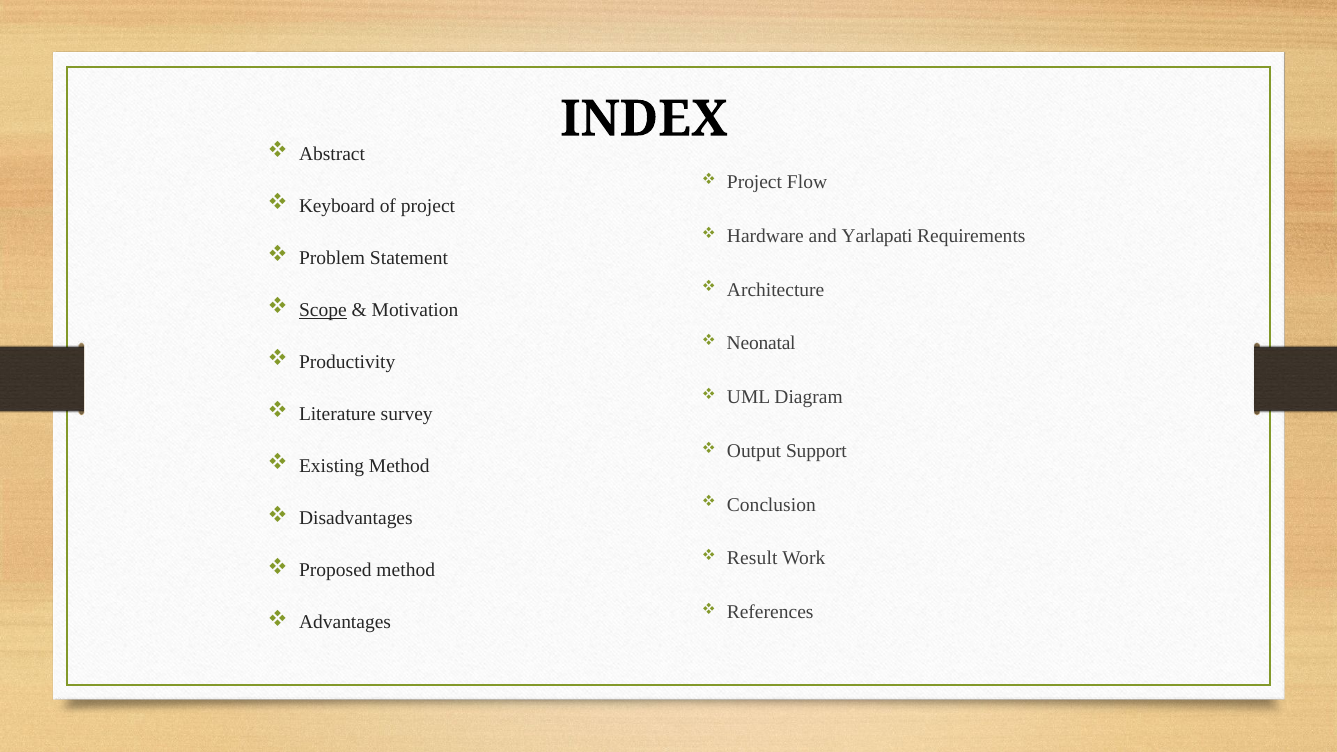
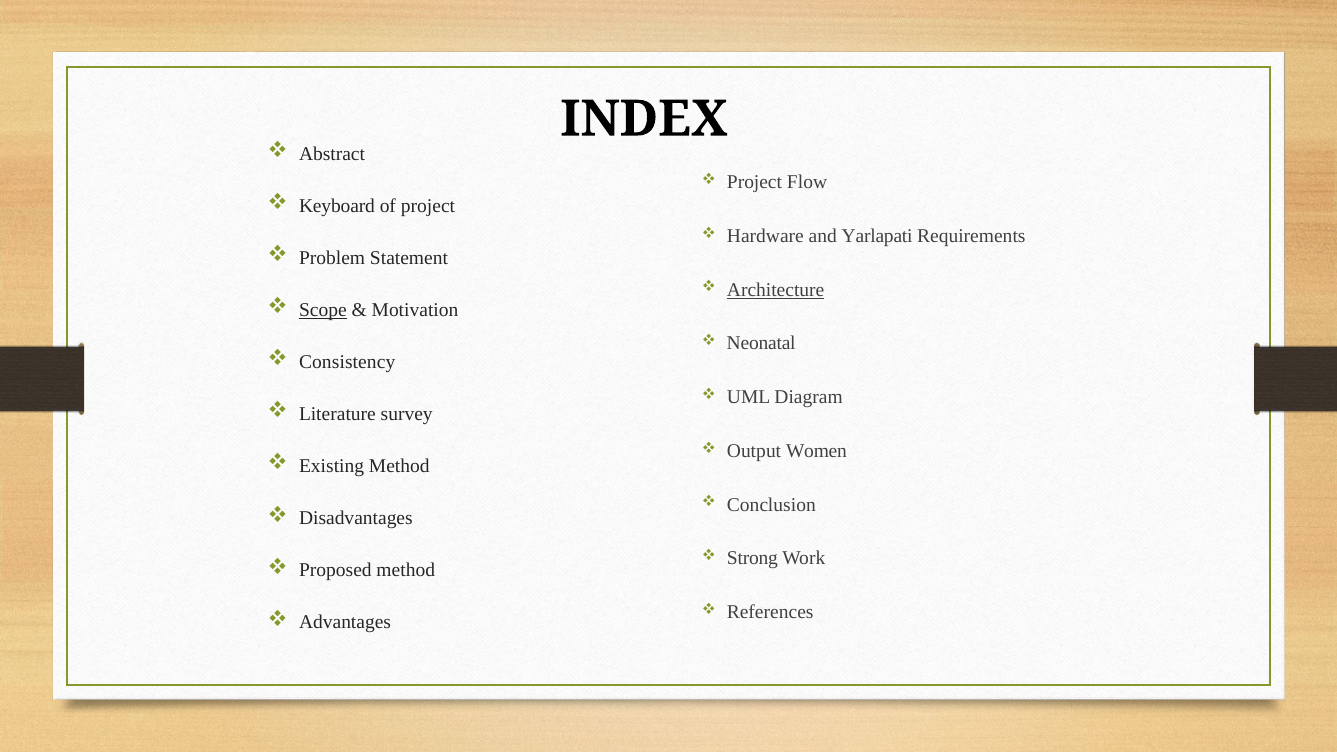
Architecture underline: none -> present
Productivity: Productivity -> Consistency
Support: Support -> Women
Result: Result -> Strong
